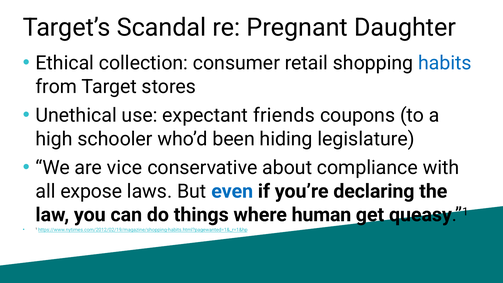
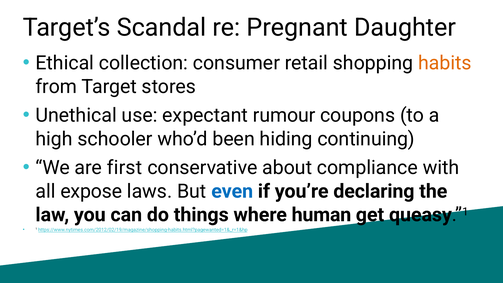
habits colour: blue -> orange
friends: friends -> rumour
legislature: legislature -> continuing
vice: vice -> first
